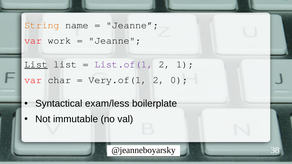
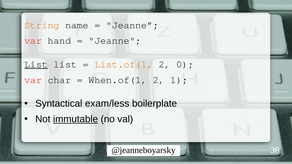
work: work -> hand
List.of(1 colour: purple -> orange
1: 1 -> 0
Very.of(1: Very.of(1 -> When.of(1
0: 0 -> 1
immutable underline: none -> present
